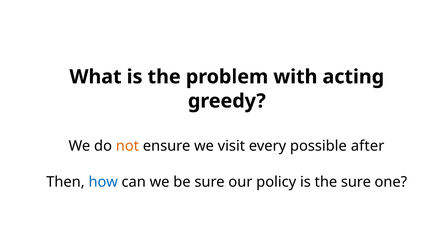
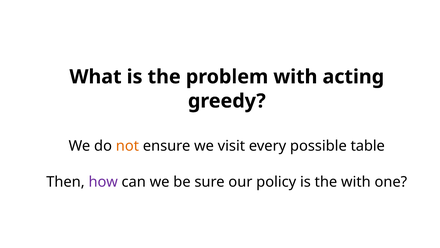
after: after -> table
how colour: blue -> purple
the sure: sure -> with
